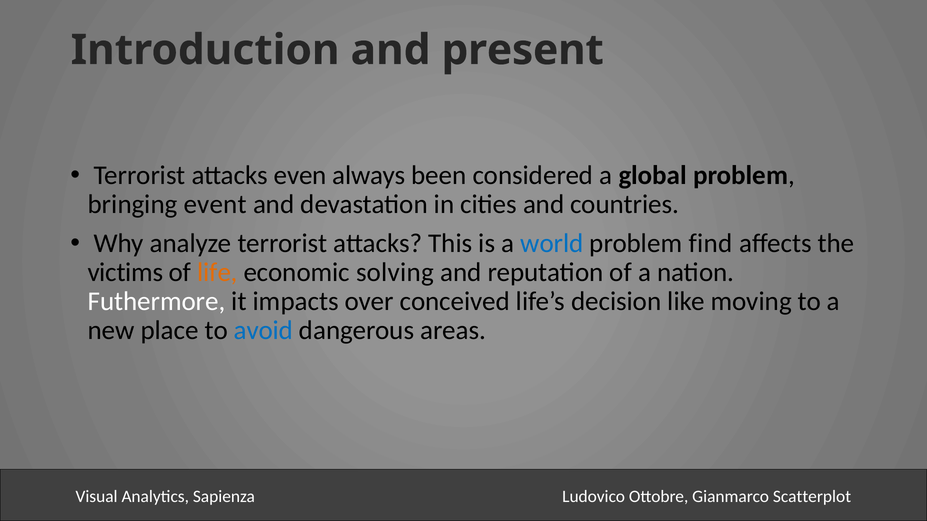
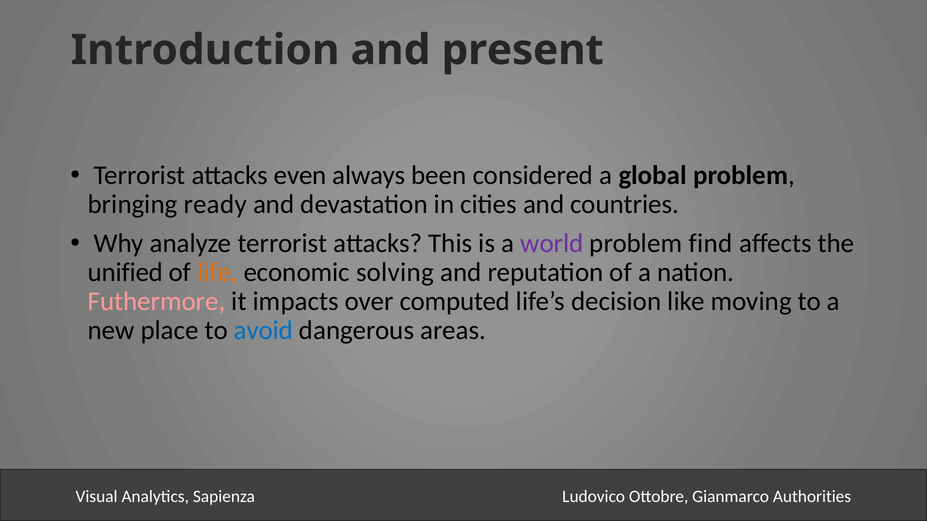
event: event -> ready
world colour: blue -> purple
victims: victims -> unified
Futhermore colour: white -> pink
conceived: conceived -> computed
Scatterplot: Scatterplot -> Authorities
